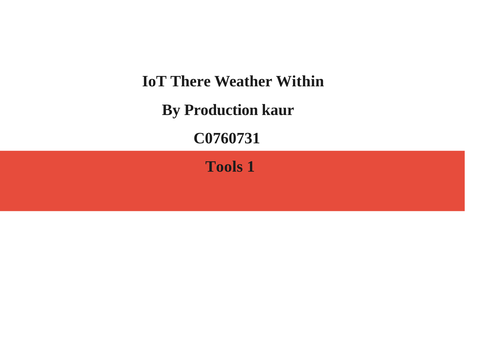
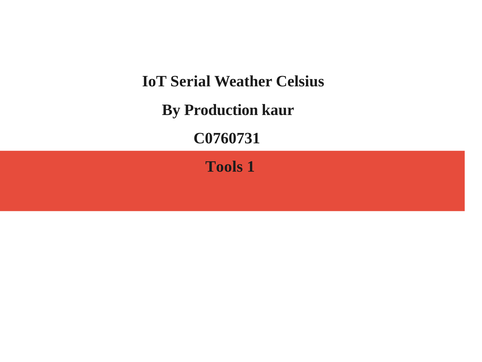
There: There -> Serial
Within: Within -> Celsius
